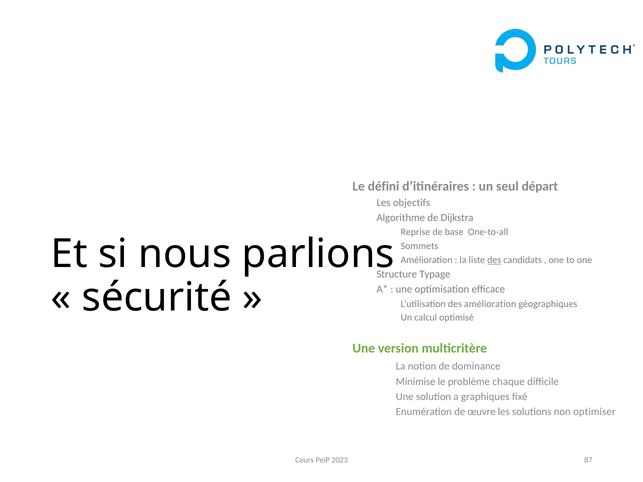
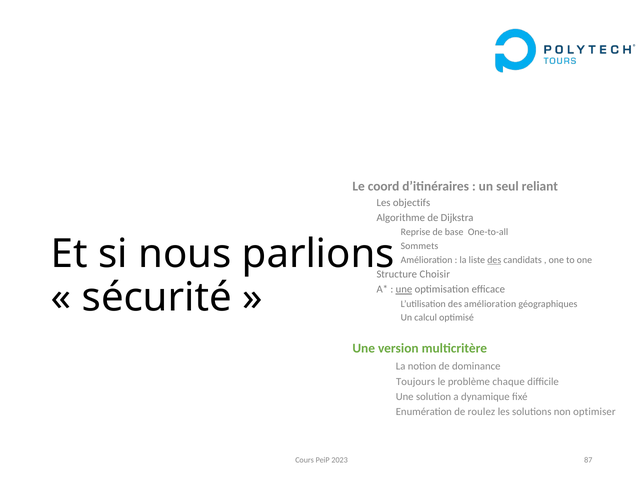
défini: défini -> coord
départ: départ -> reliant
Typage: Typage -> Choisir
une at (404, 289) underline: none -> present
Minimise: Minimise -> Toujours
graphiques: graphiques -> dynamique
œuvre: œuvre -> roulez
